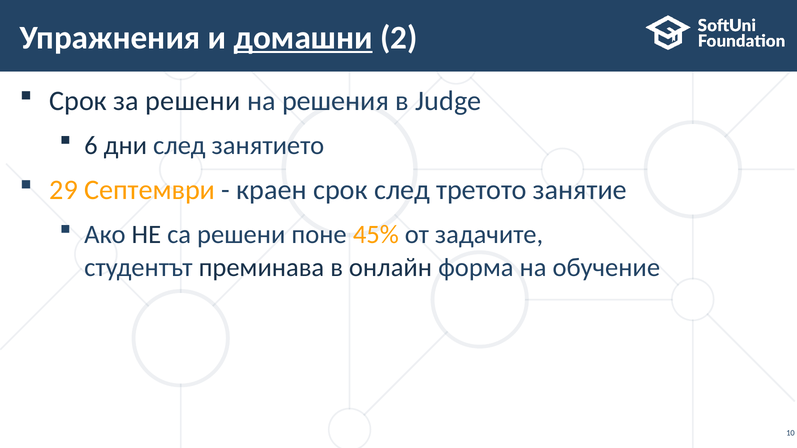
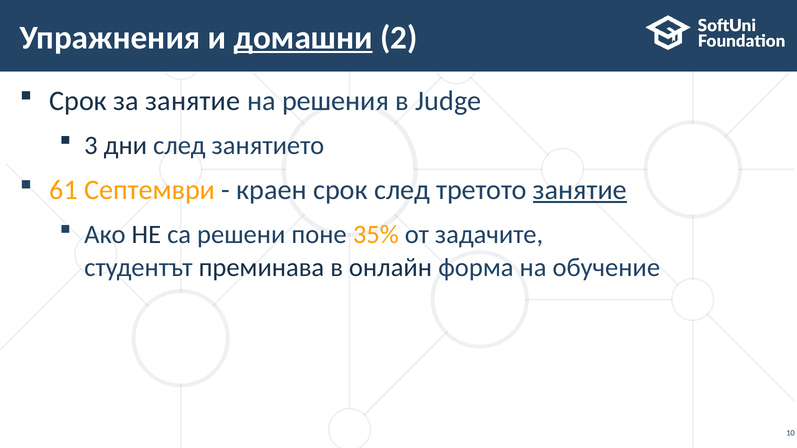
за решени: решени -> занятие
6: 6 -> 3
29: 29 -> 61
занятие at (580, 190) underline: none -> present
45%: 45% -> 35%
